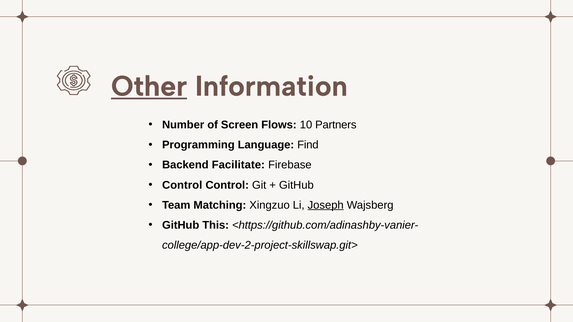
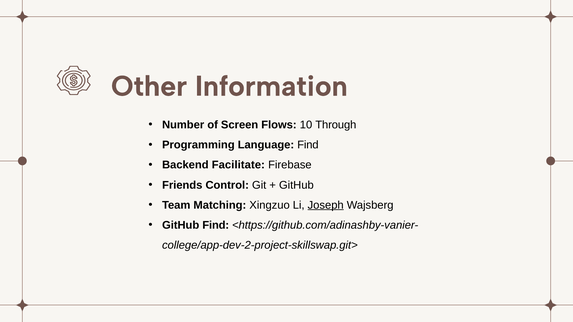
Other underline: present -> none
Partners: Partners -> Through
Control at (182, 185): Control -> Friends
GitHub This: This -> Find
